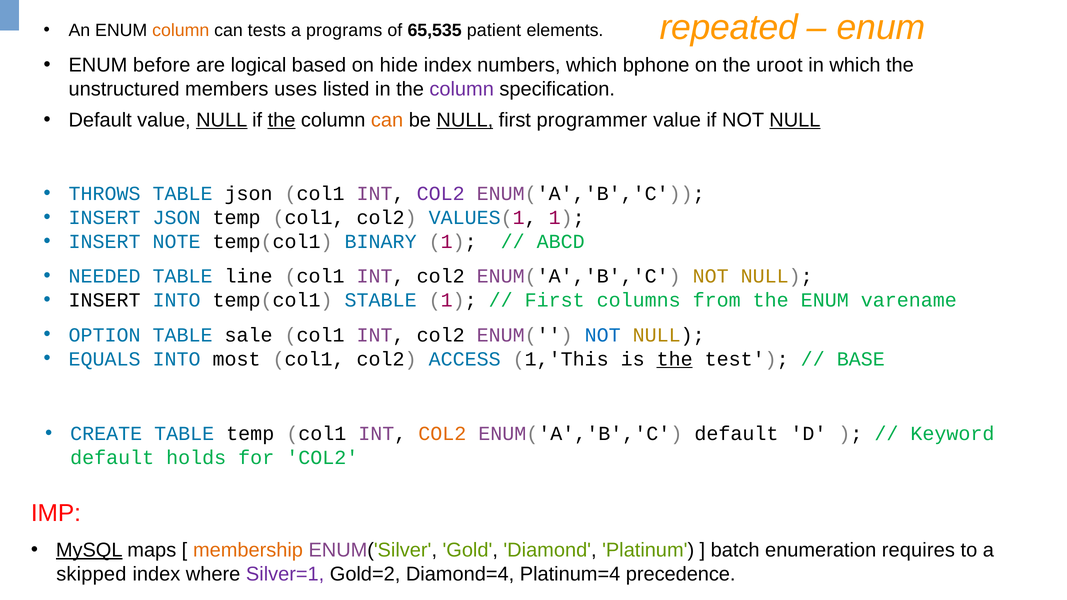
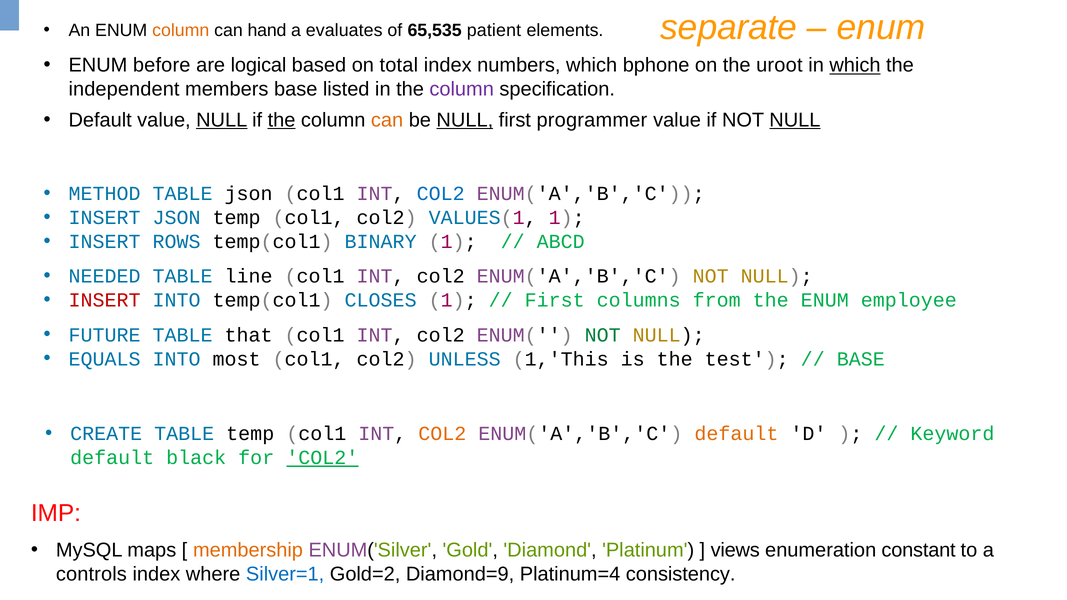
repeated: repeated -> separate
tests: tests -> hand
programs: programs -> evaluates
hide: hide -> total
which at (855, 65) underline: none -> present
unstructured: unstructured -> independent
members uses: uses -> base
THROWS: THROWS -> METHOD
COL2 at (441, 194) colour: purple -> blue
NOTE: NOTE -> ROWS
INSERT at (105, 300) colour: black -> red
STABLE: STABLE -> CLOSES
varename: varename -> employee
OPTION: OPTION -> FUTURE
sale: sale -> that
NOT at (603, 335) colour: blue -> green
ACCESS: ACCESS -> UNLESS
the at (675, 359) underline: present -> none
default at (736, 434) colour: black -> orange
holds: holds -> black
COL2 at (322, 458) underline: none -> present
MySQL underline: present -> none
batch: batch -> views
requires: requires -> constant
skipped: skipped -> controls
Silver=1 colour: purple -> blue
Diamond=4: Diamond=4 -> Diamond=9
precedence: precedence -> consistency
